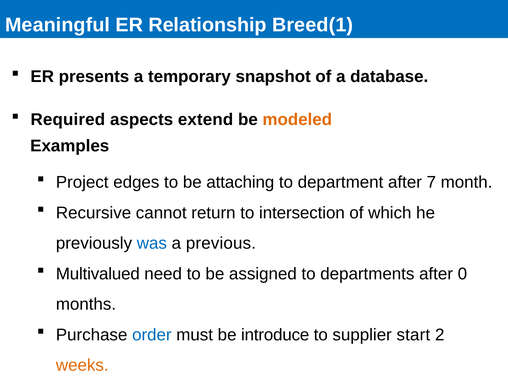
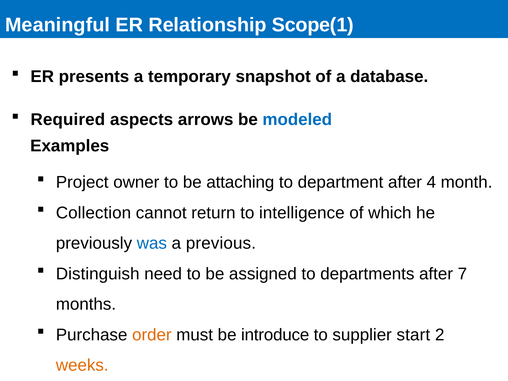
Breed(1: Breed(1 -> Scope(1
extend: extend -> arrows
modeled colour: orange -> blue
edges: edges -> owner
7: 7 -> 4
Recursive: Recursive -> Collection
intersection: intersection -> intelligence
Multivalued: Multivalued -> Distinguish
0: 0 -> 7
order colour: blue -> orange
